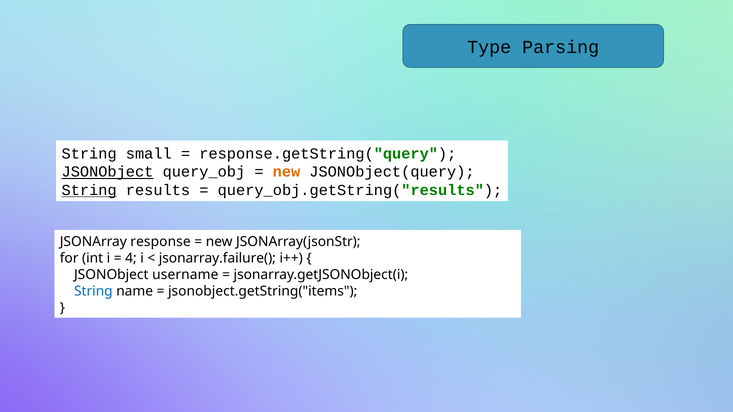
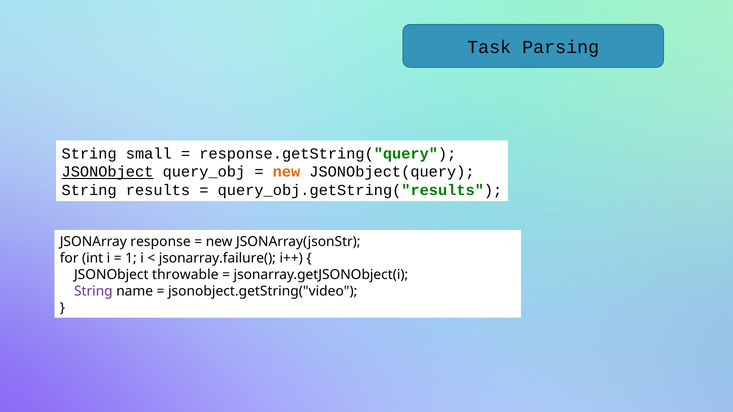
Type: Type -> Task
String at (89, 190) underline: present -> none
4: 4 -> 1
username: username -> throwable
String at (93, 291) colour: blue -> purple
jsonobject.getString("items: jsonobject.getString("items -> jsonobject.getString("video
